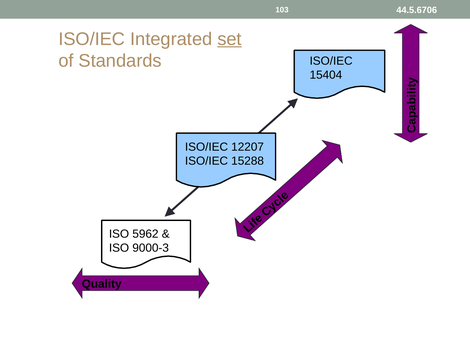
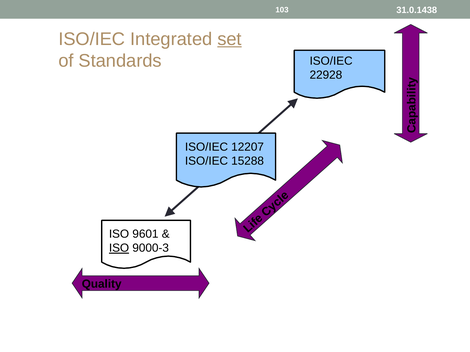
44.5.6706: 44.5.6706 -> 31.0.1438
15404: 15404 -> 22928
5962: 5962 -> 9601
ISO at (119, 248) underline: none -> present
